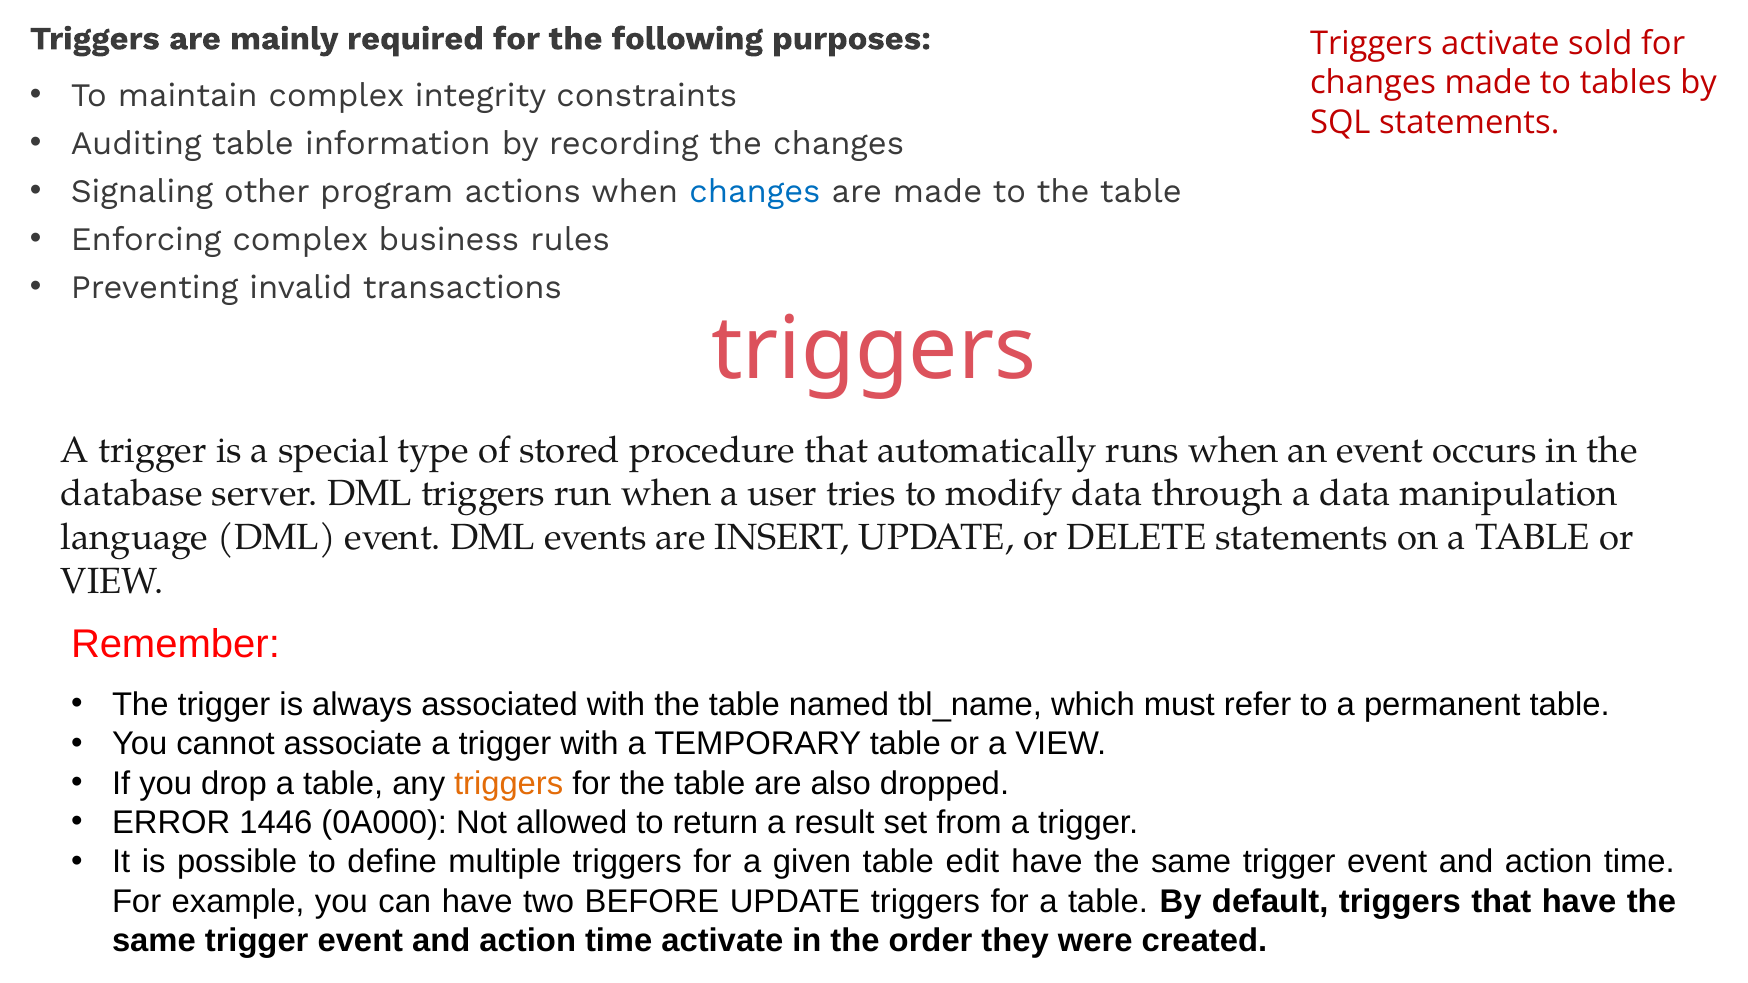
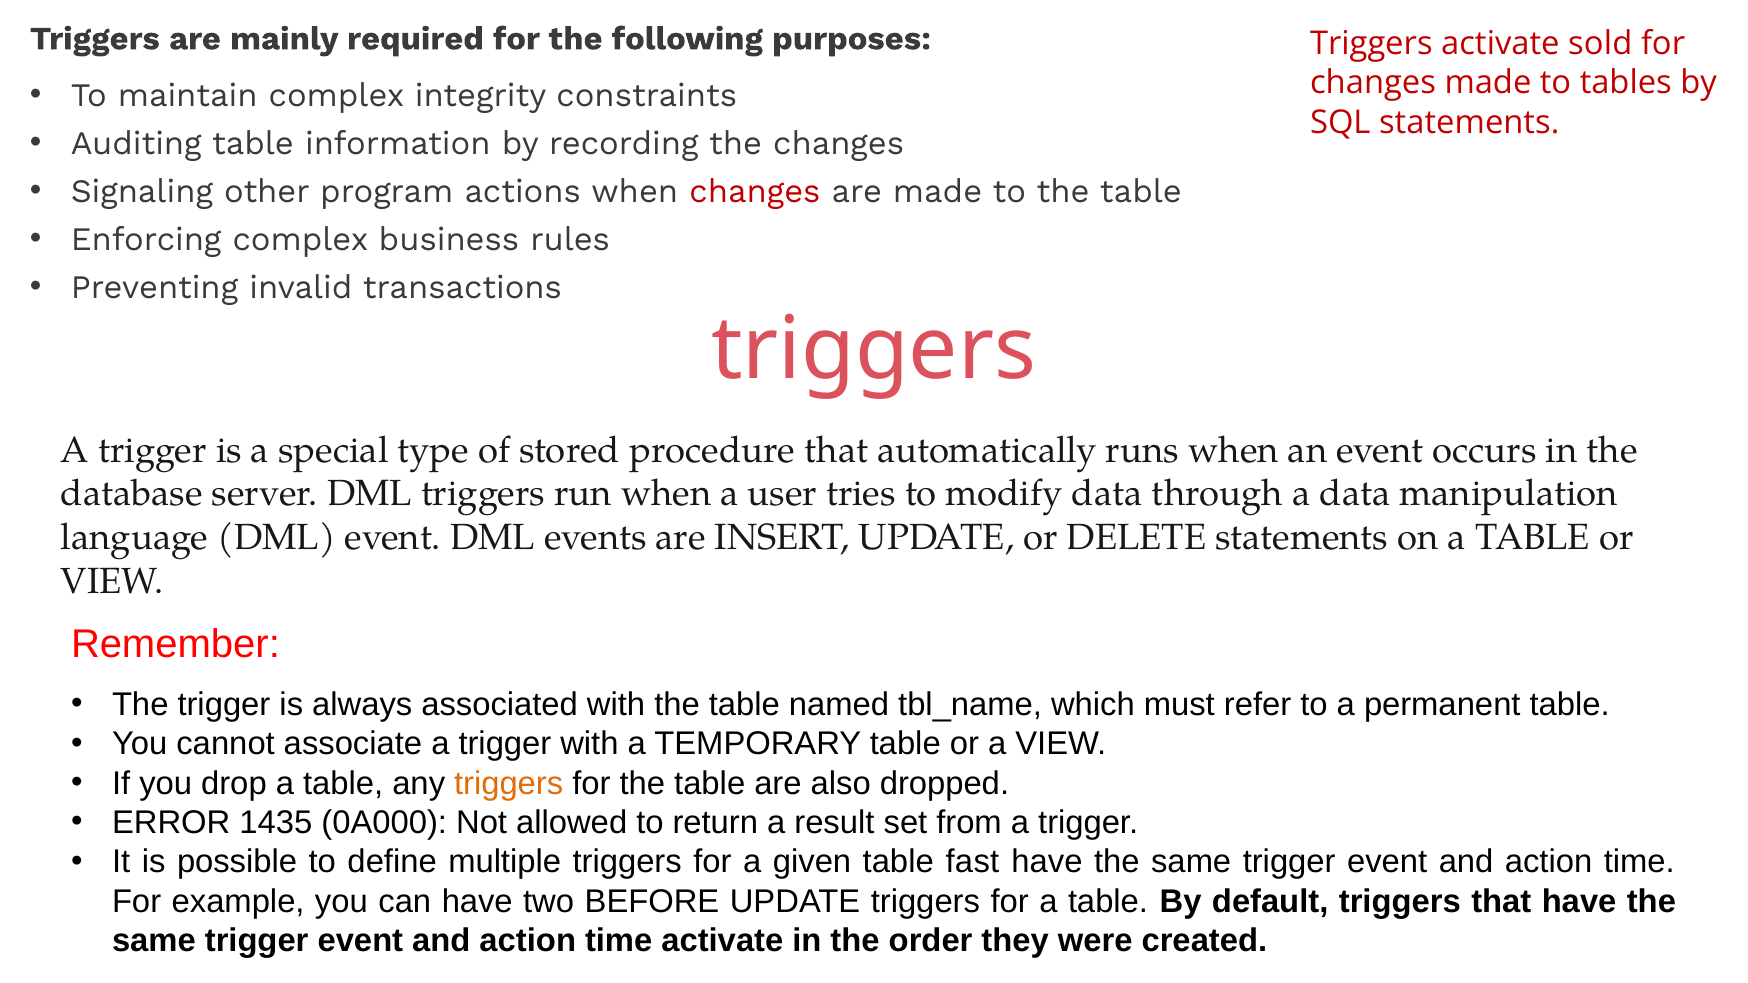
changes at (755, 191) colour: blue -> red
1446: 1446 -> 1435
edit: edit -> fast
